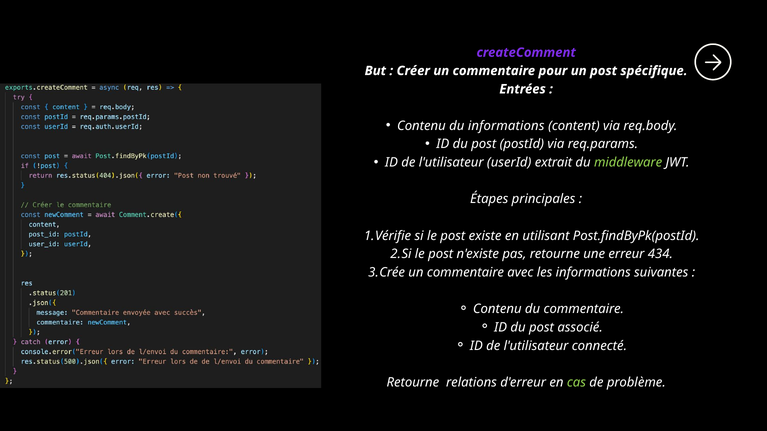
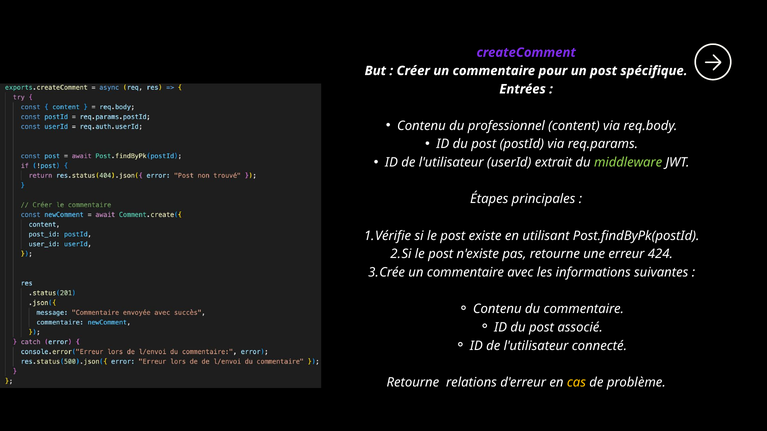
du informations: informations -> professionnel
434: 434 -> 424
cas colour: light green -> yellow
